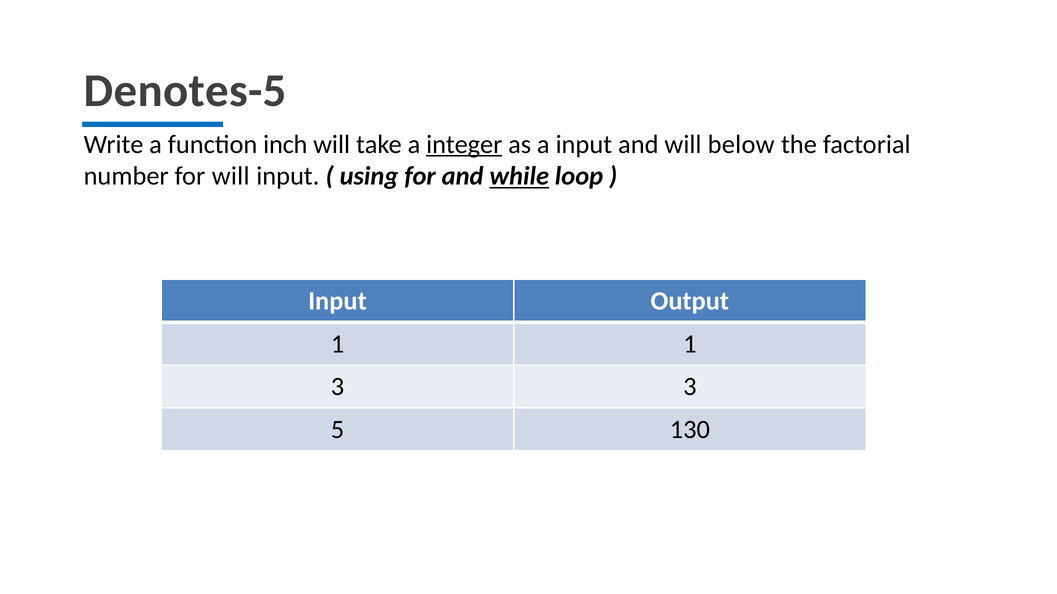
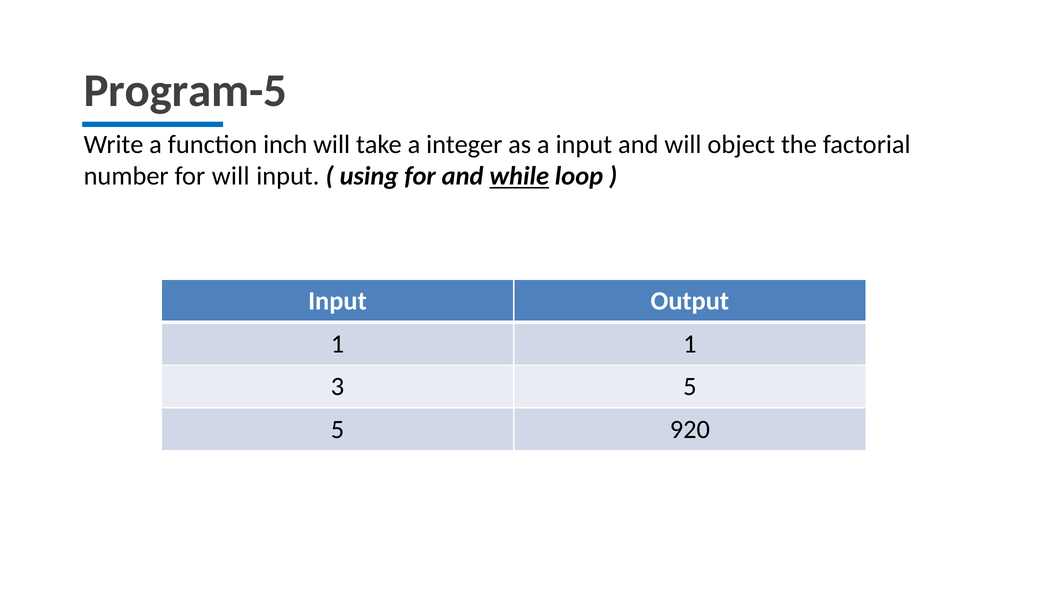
Denotes-5: Denotes-5 -> Program-5
integer underline: present -> none
below: below -> object
3 3: 3 -> 5
130: 130 -> 920
